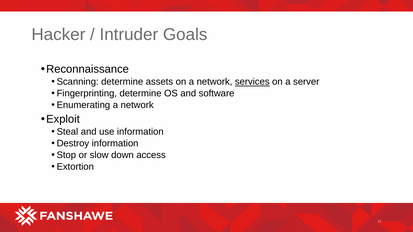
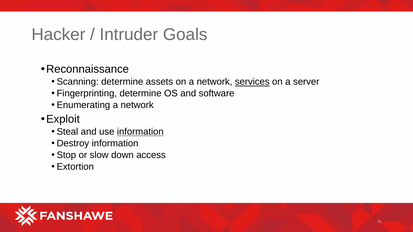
information at (140, 132) underline: none -> present
